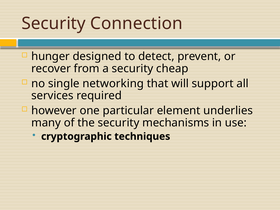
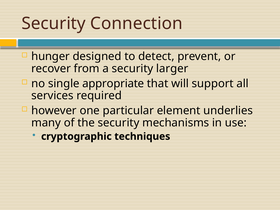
cheap: cheap -> larger
networking: networking -> appropriate
